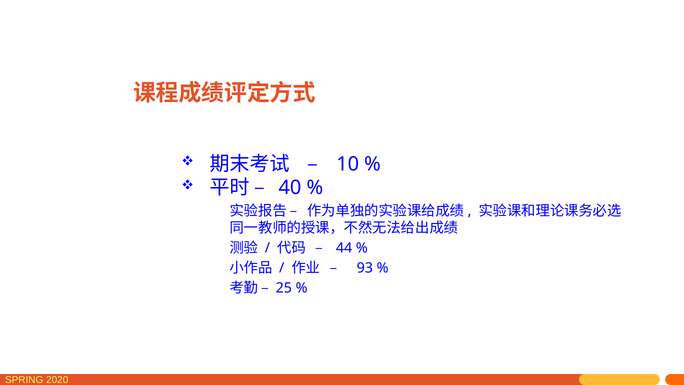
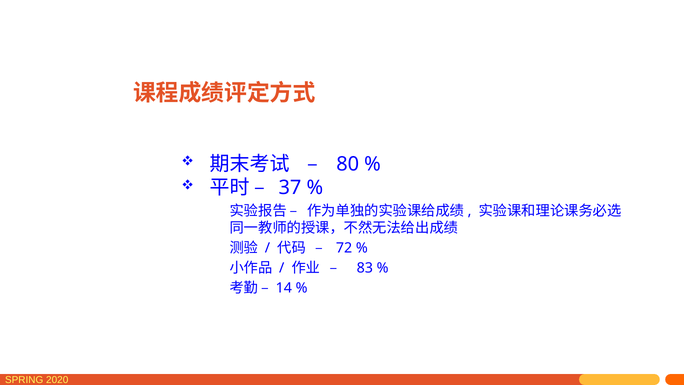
10: 10 -> 80
40: 40 -> 37
44: 44 -> 72
93: 93 -> 83
25: 25 -> 14
